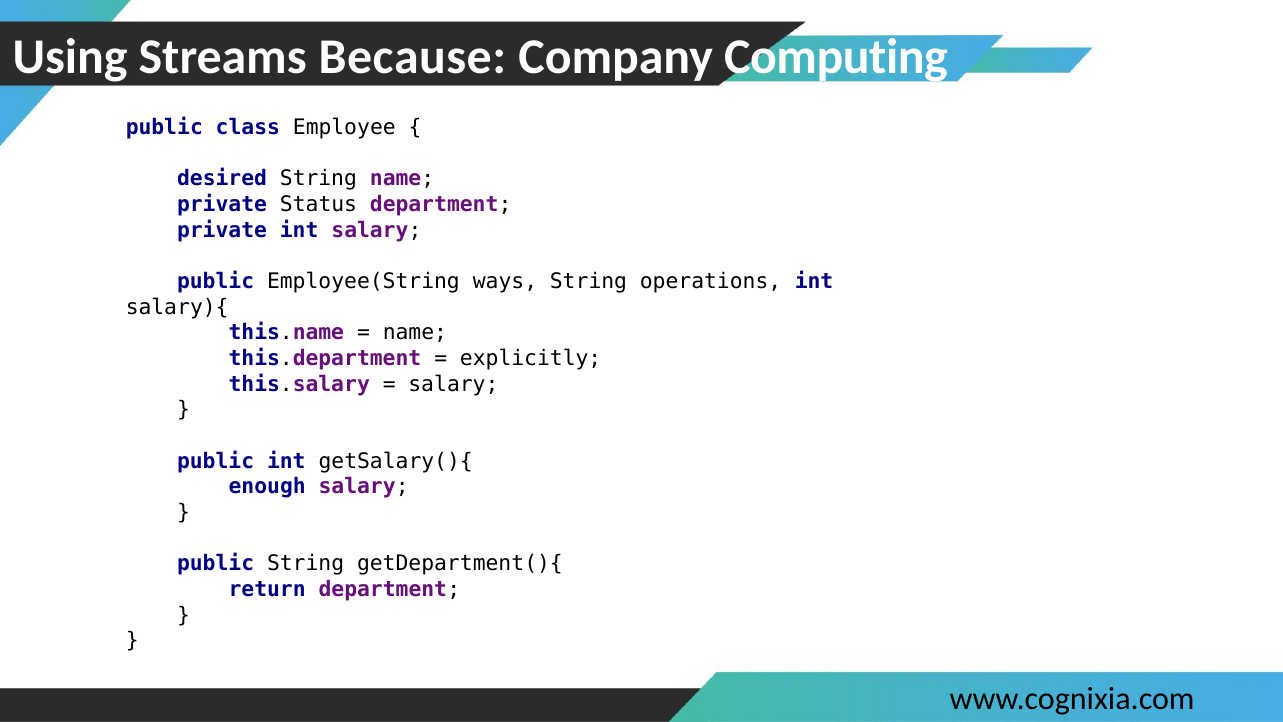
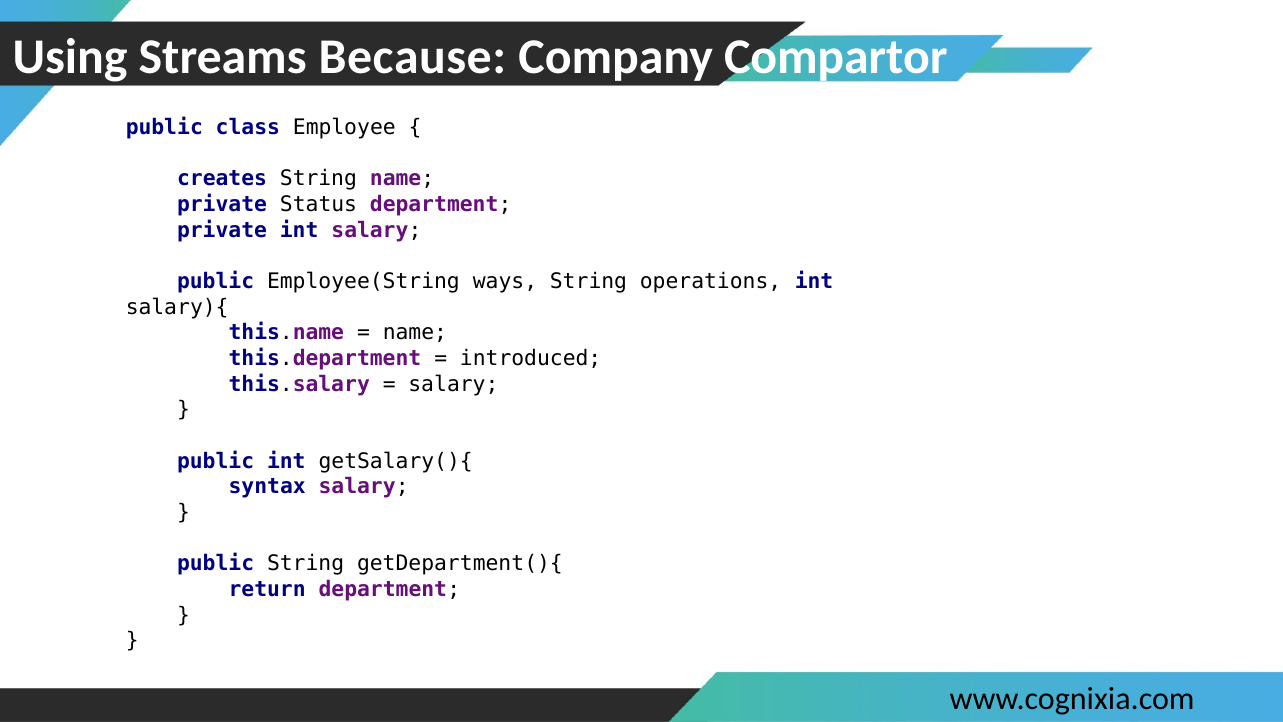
Computing: Computing -> Compartor
desired: desired -> creates
explicitly: explicitly -> introduced
enough: enough -> syntax
